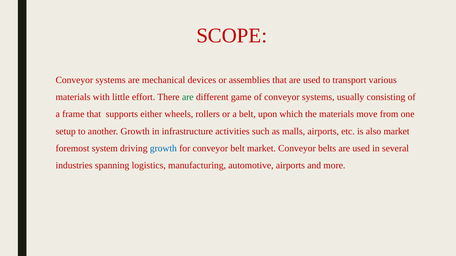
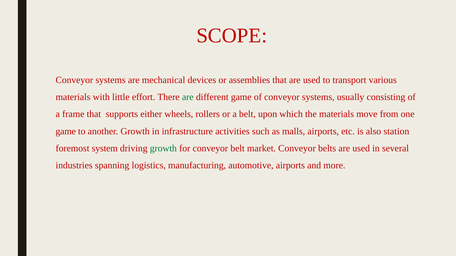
setup at (66, 131): setup -> game
also market: market -> station
growth at (163, 149) colour: blue -> green
